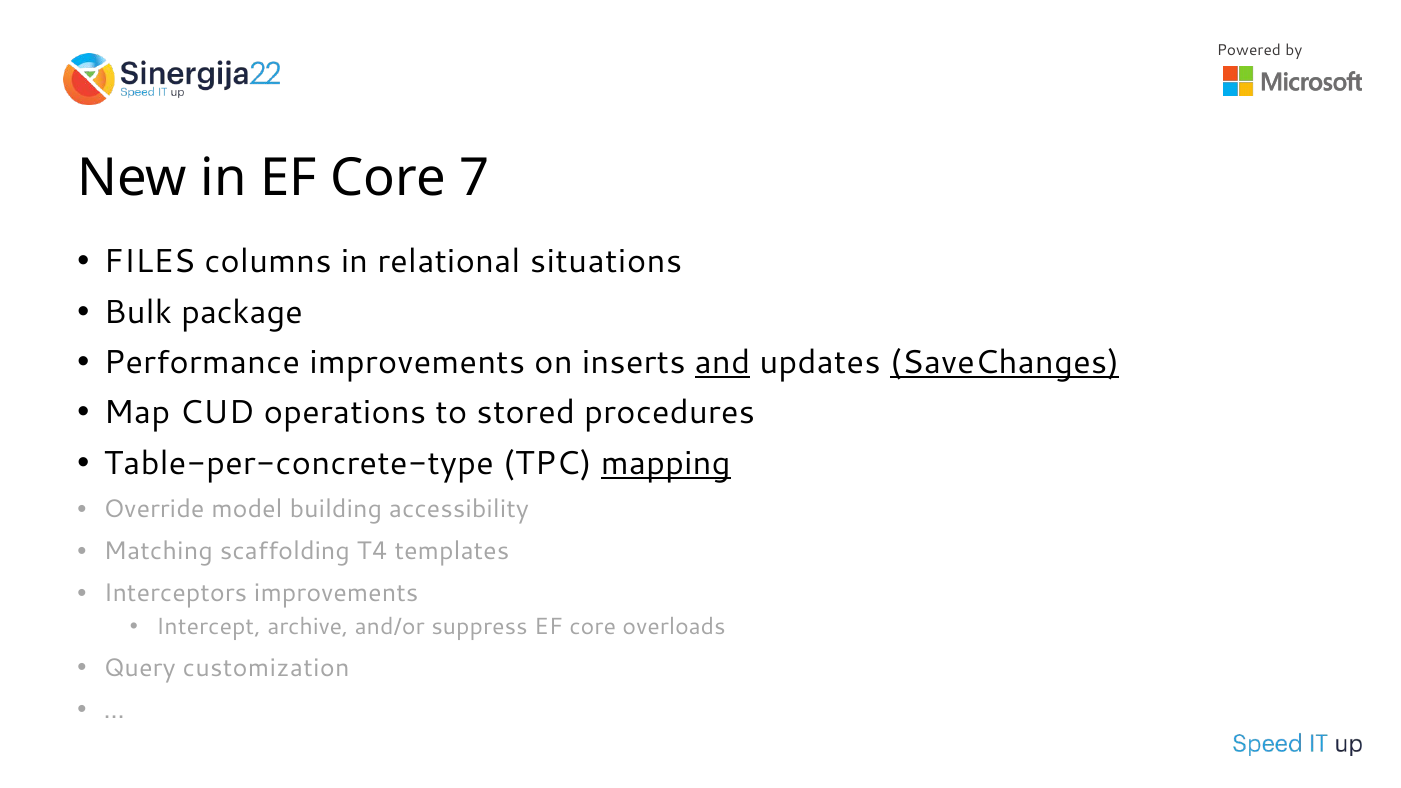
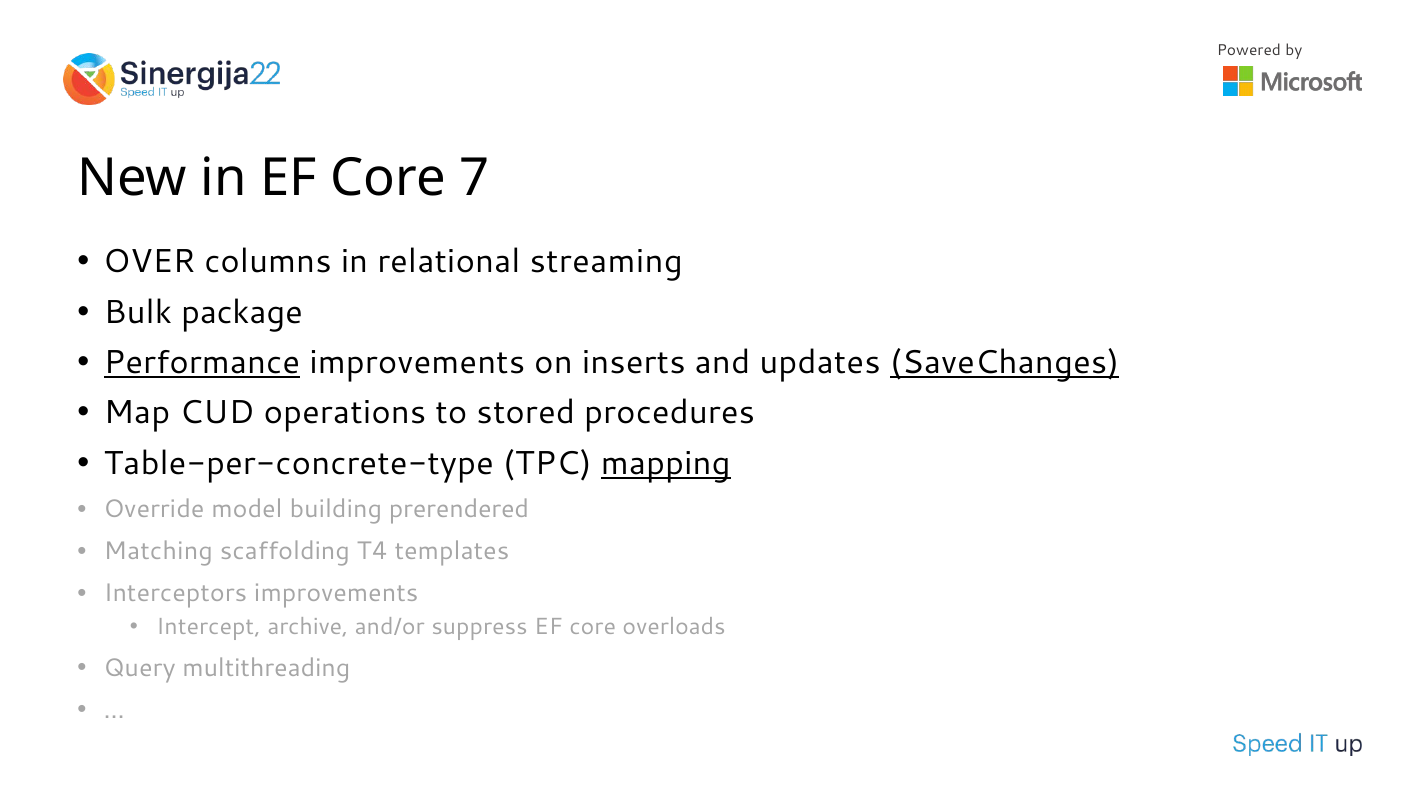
FILES: FILES -> OVER
situations: situations -> streaming
Performance underline: none -> present
and underline: present -> none
accessibility: accessibility -> prerendered
customization: customization -> multithreading
